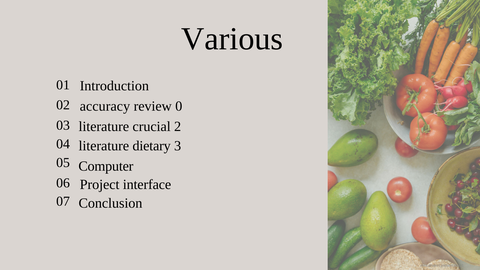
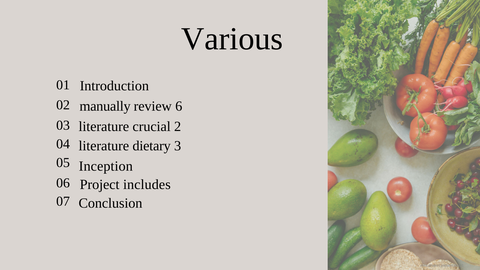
accuracy: accuracy -> manually
0: 0 -> 6
Computer: Computer -> Inception
interface: interface -> includes
